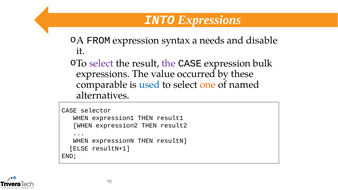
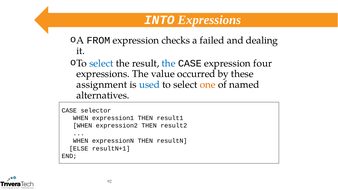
syntax: syntax -> checks
needs: needs -> failed
disable: disable -> dealing
select at (101, 63) colour: purple -> blue
the at (169, 63) colour: purple -> blue
bulk: bulk -> four
comparable: comparable -> assignment
